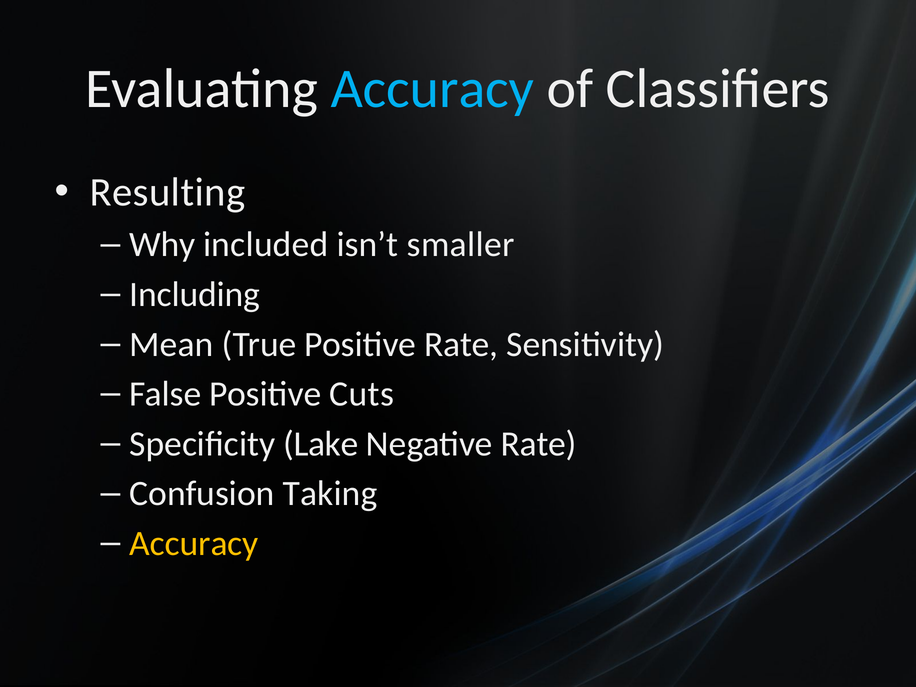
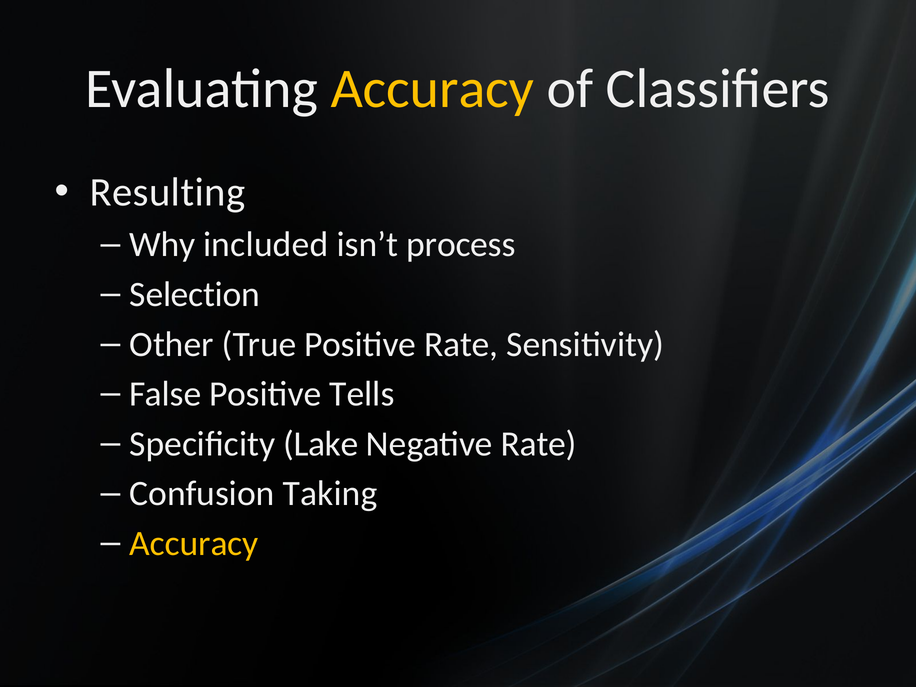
Accuracy at (432, 89) colour: light blue -> yellow
smaller: smaller -> process
Including: Including -> Selection
Mean: Mean -> Other
Cuts: Cuts -> Tells
